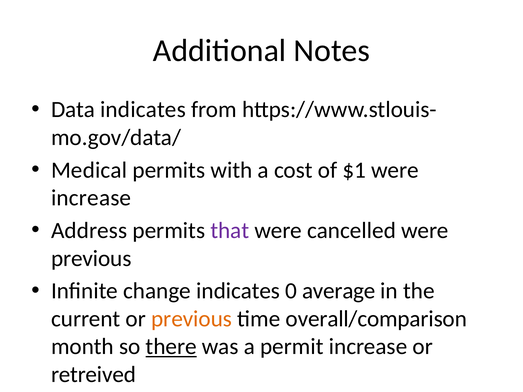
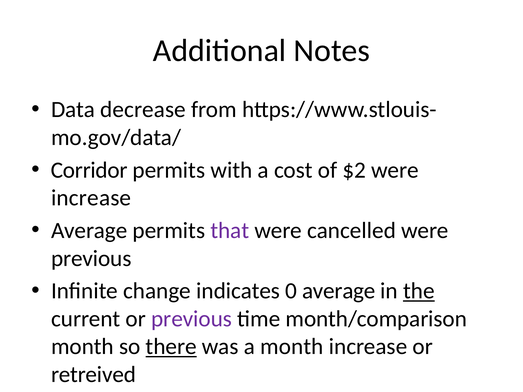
Data indicates: indicates -> decrease
Medical: Medical -> Corridor
$1: $1 -> $2
Address at (89, 231): Address -> Average
the underline: none -> present
previous at (192, 319) colour: orange -> purple
overall/comparison: overall/comparison -> month/comparison
a permit: permit -> month
